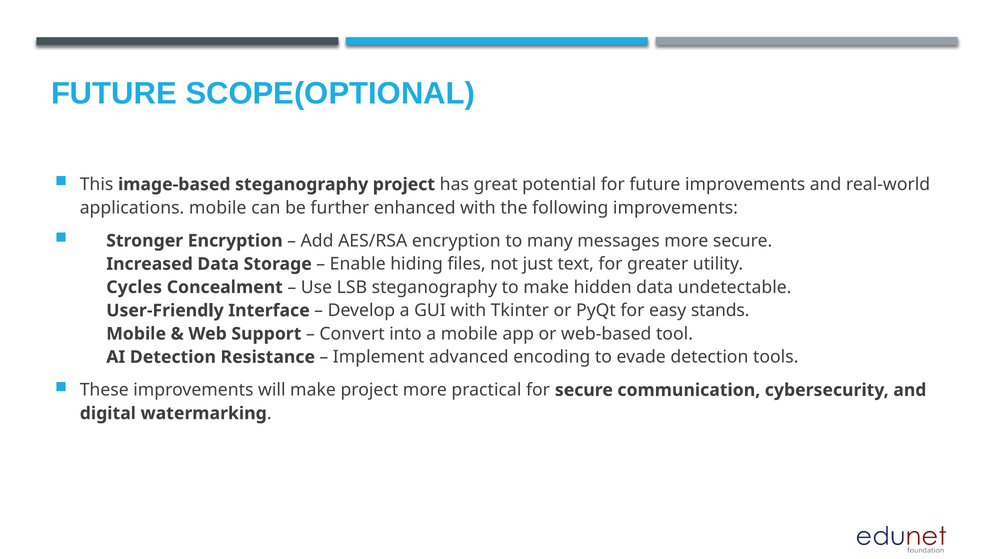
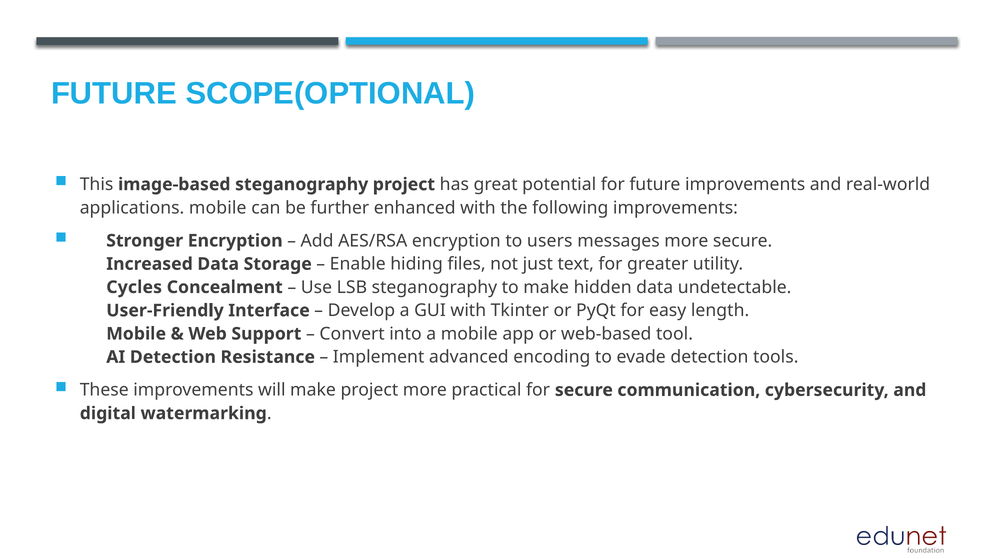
many: many -> users
stands: stands -> length
